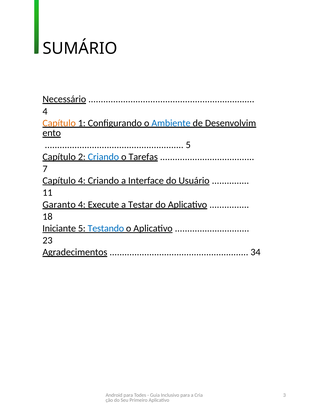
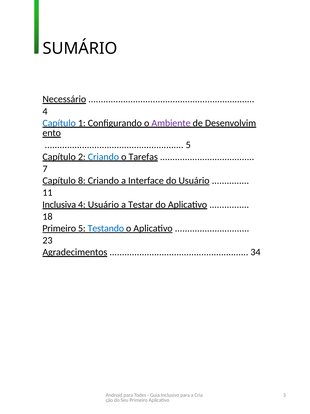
Capítulo at (59, 123) colour: orange -> blue
Ambiente colour: blue -> purple
Capítulo 4: 4 -> 8
Garanto: Garanto -> Inclusiva
4 Execute: Execute -> Usuário
Iniciante at (59, 228): Iniciante -> Primeiro
